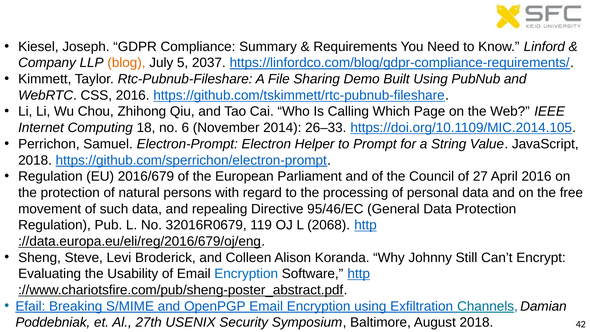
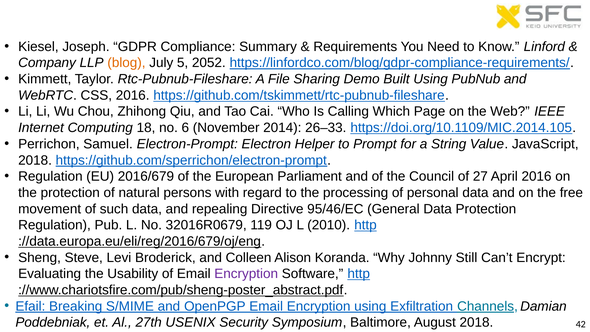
2037: 2037 -> 2052
2068: 2068 -> 2010
Encryption at (246, 274) colour: blue -> purple
